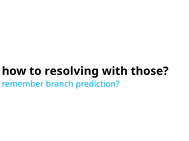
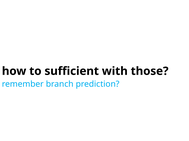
resolving: resolving -> sufficient
